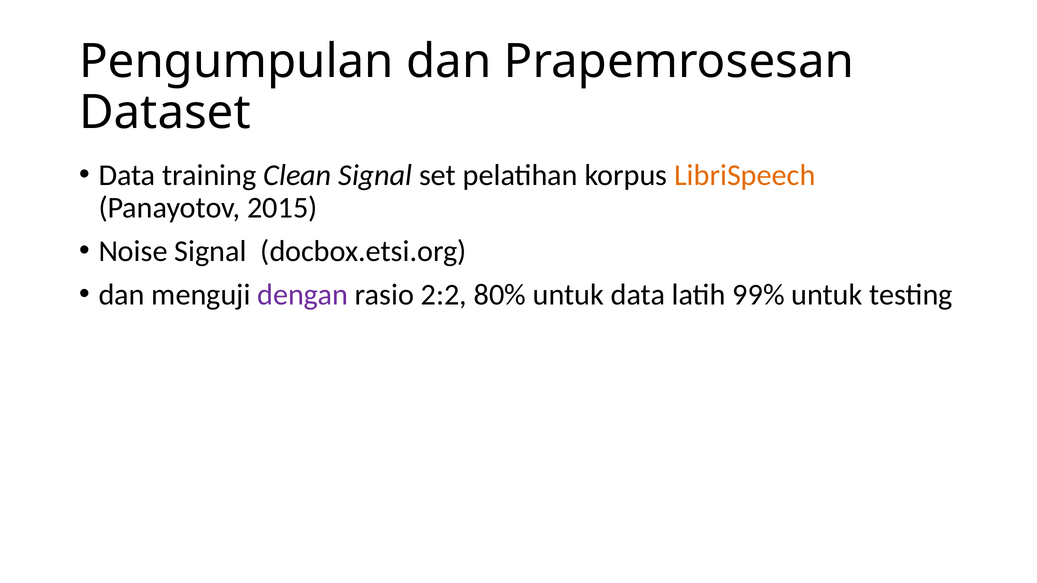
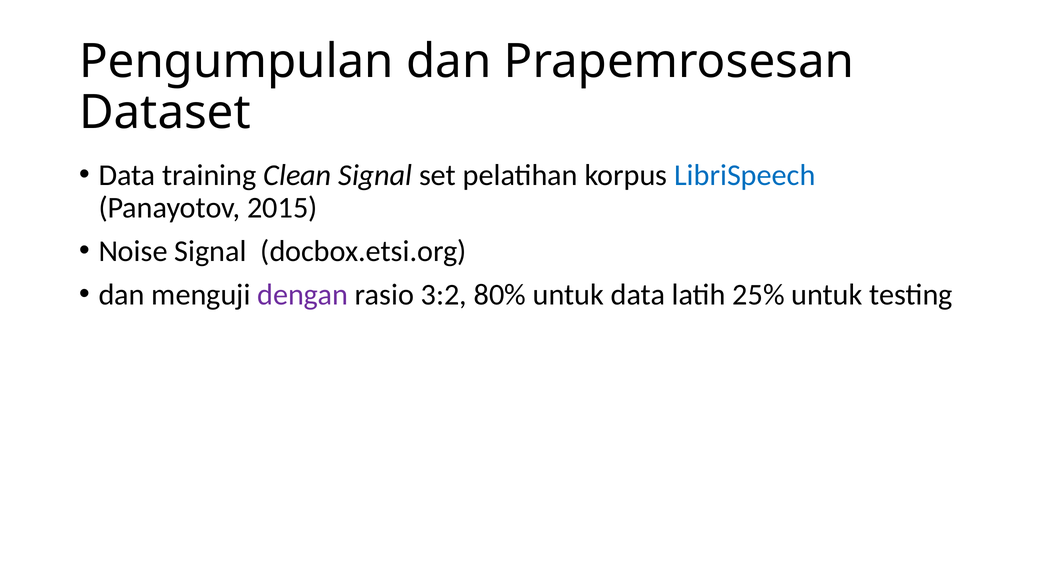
LibriSpeech colour: orange -> blue
2:2: 2:2 -> 3:2
99%: 99% -> 25%
